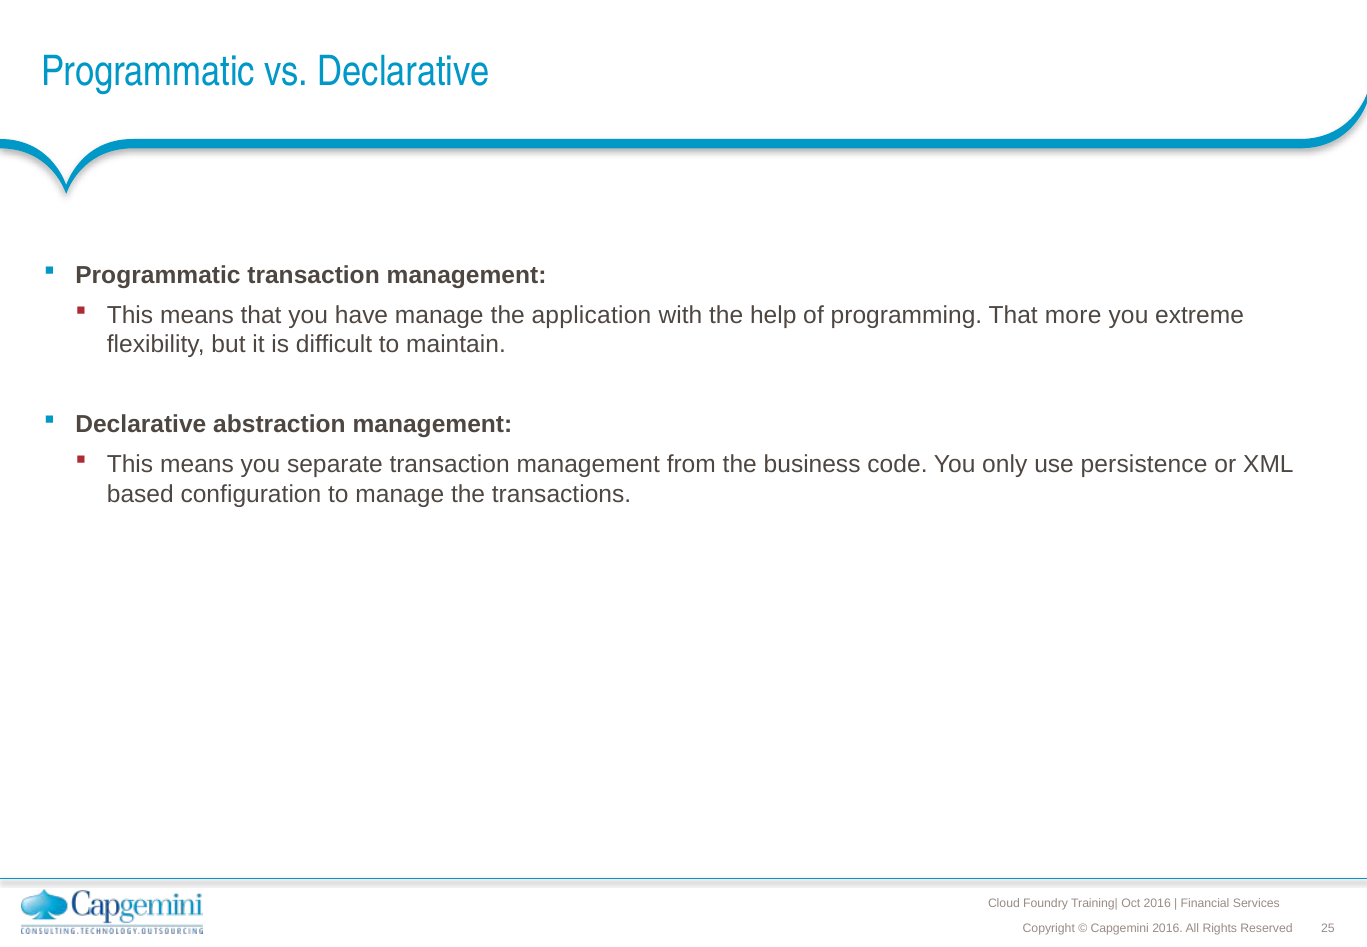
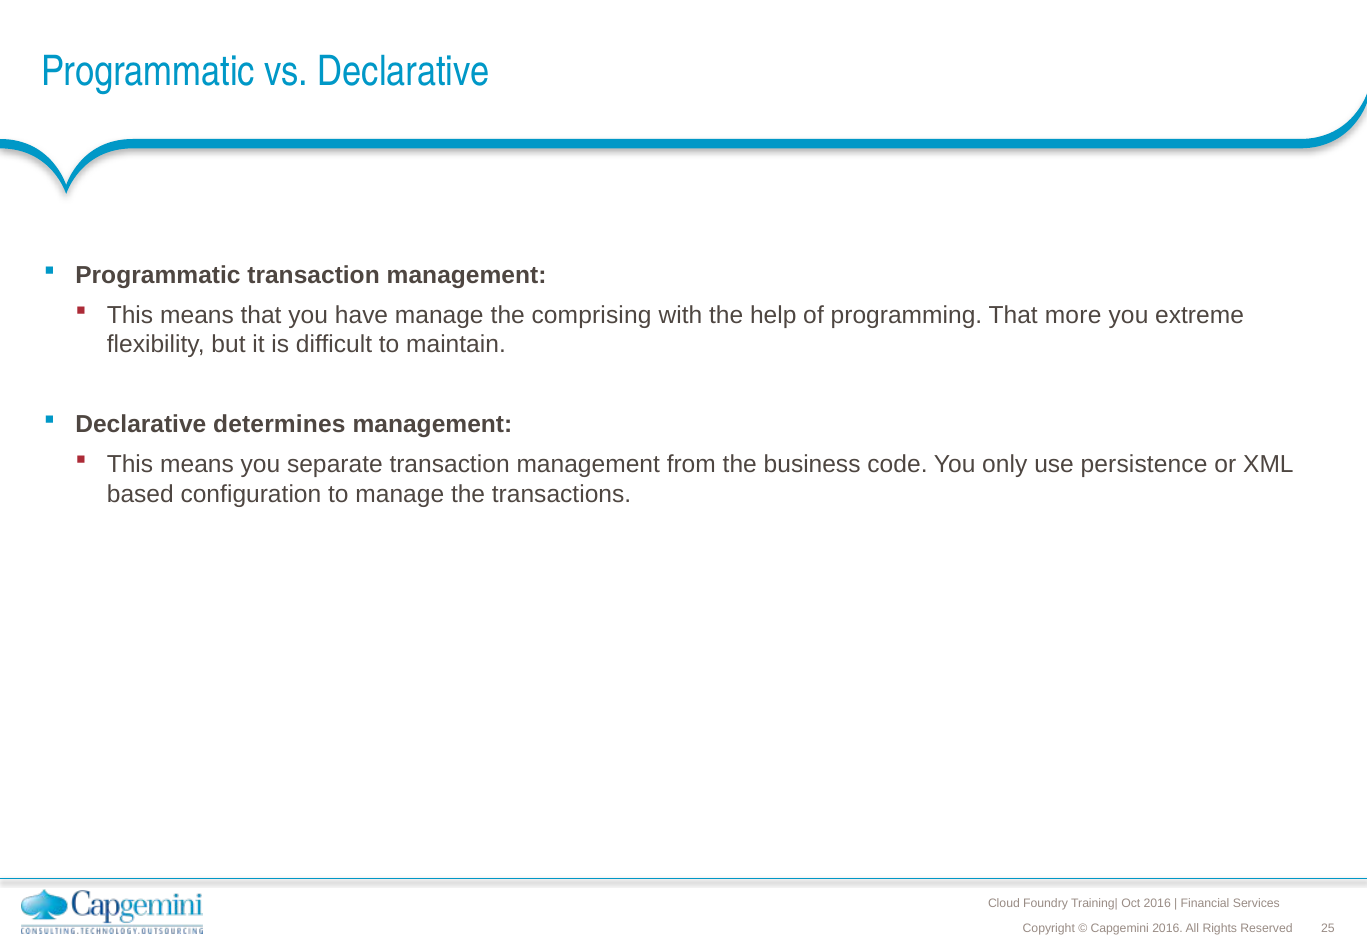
application: application -> comprising
abstraction: abstraction -> determines
